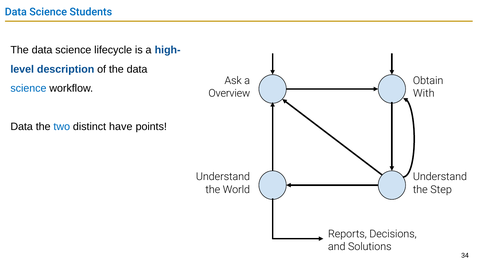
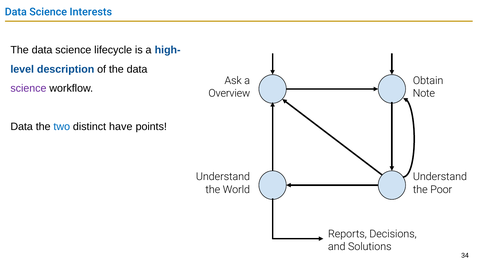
Students: Students -> Interests
science at (28, 88) colour: blue -> purple
With: With -> Note
Step: Step -> Poor
